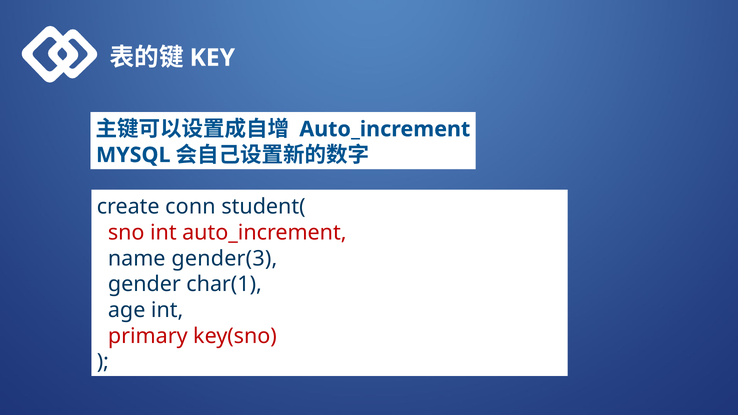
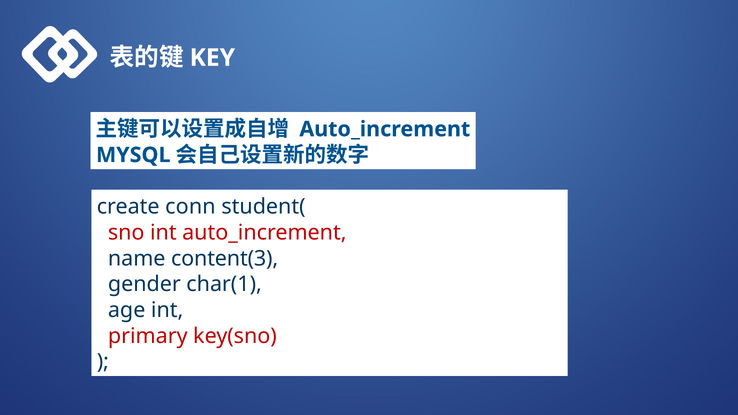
gender(3: gender(3 -> content(3
